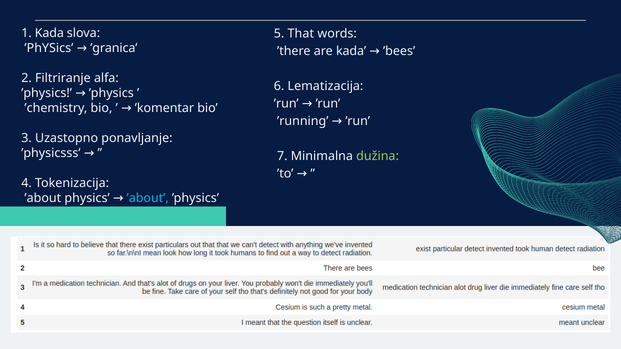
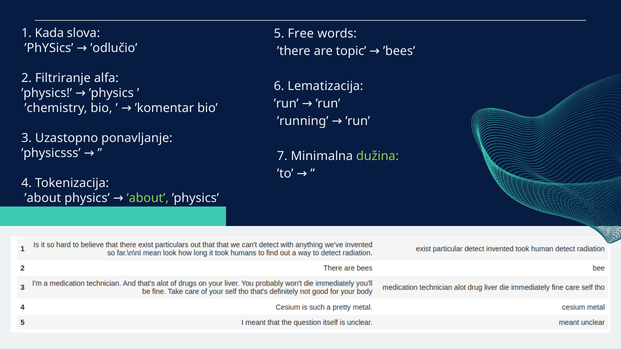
That: That -> Free
’granica: ’granica -> ’odlučio
are kada: kada -> topic
’about at (148, 198) colour: light blue -> light green
